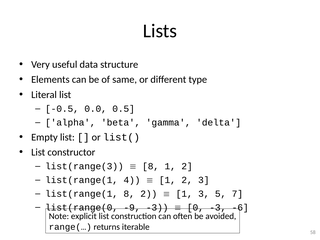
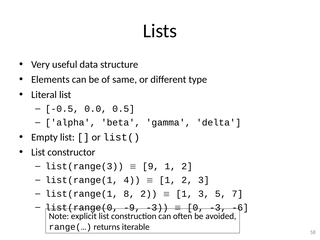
8 at (151, 166): 8 -> 9
